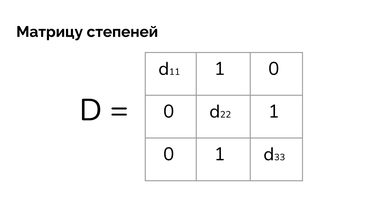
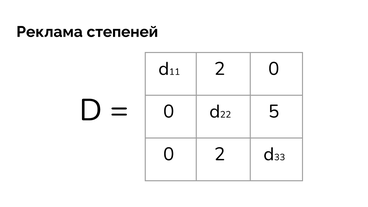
Матрицу: Матрицу -> Реклама
1 at (220, 69): 1 -> 2
1 at (274, 111): 1 -> 5
0 1: 1 -> 2
